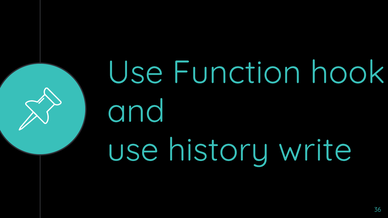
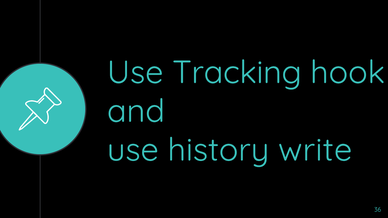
Function: Function -> Tracking
